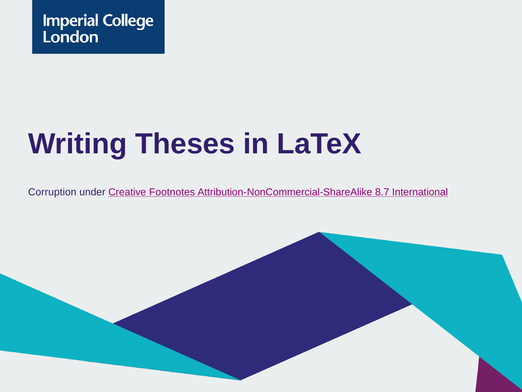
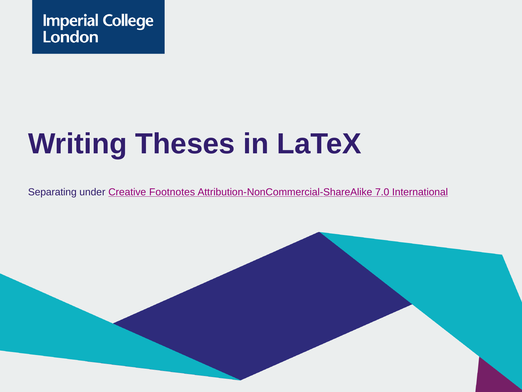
Corruption: Corruption -> Separating
8.7: 8.7 -> 7.0
